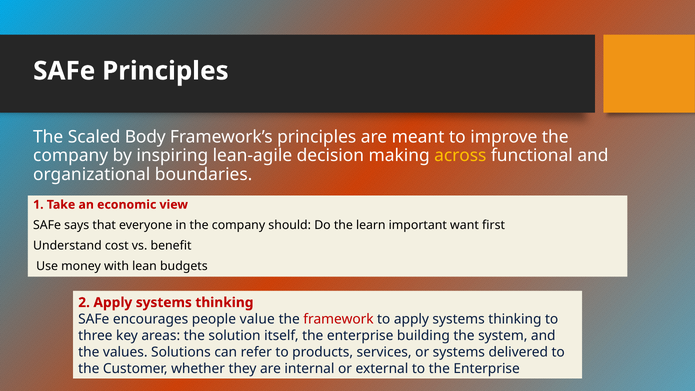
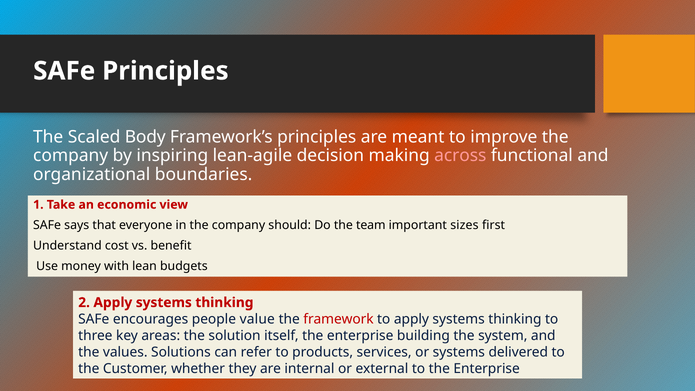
across colour: yellow -> pink
learn: learn -> team
want: want -> sizes
